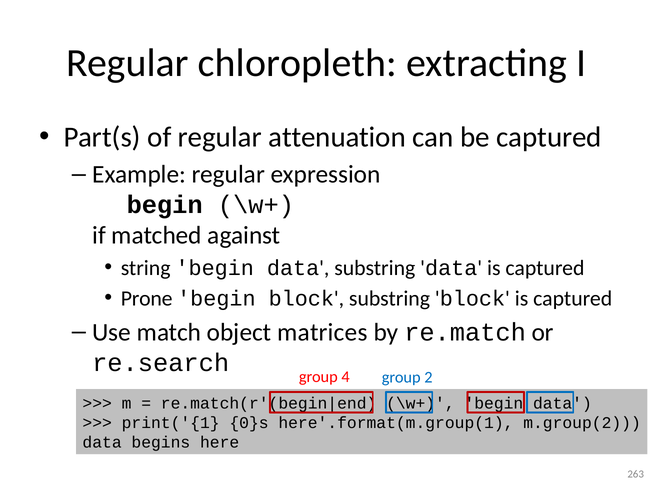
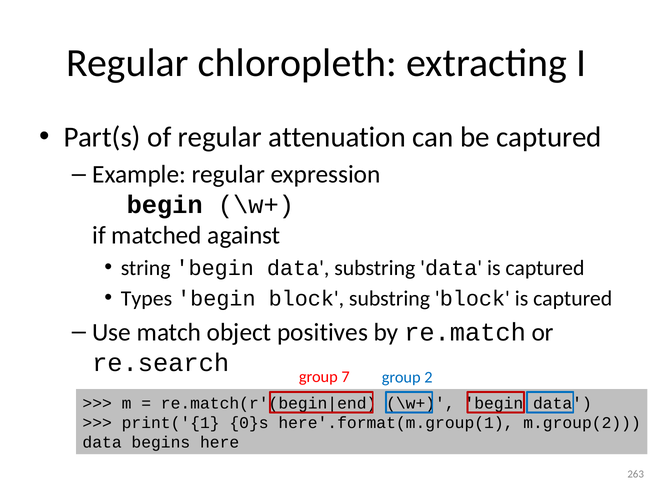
Prone: Prone -> Types
matrices: matrices -> positives
4: 4 -> 7
